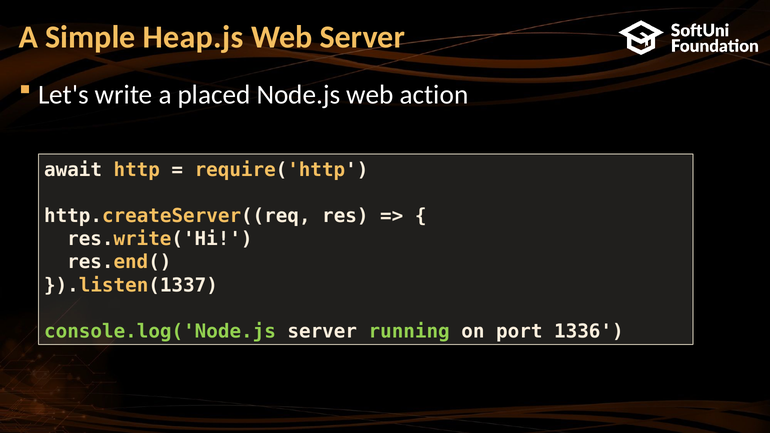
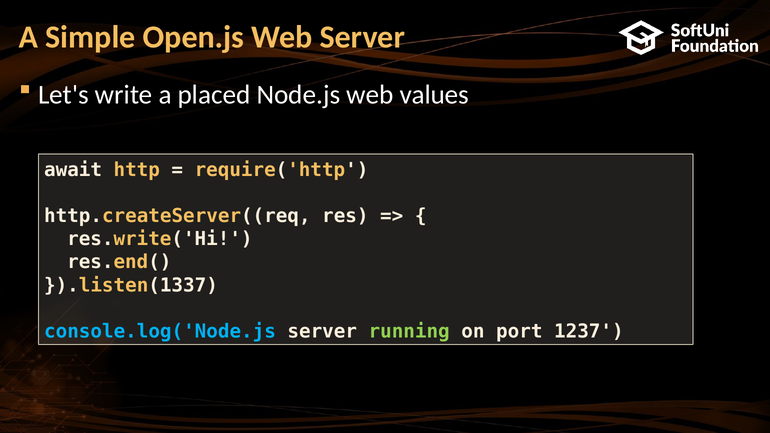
Heap.js: Heap.js -> Open.js
action: action -> values
console.log('Node.js colour: light green -> light blue
1336: 1336 -> 1237
